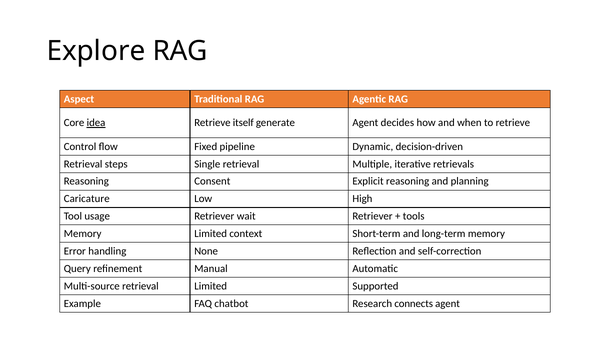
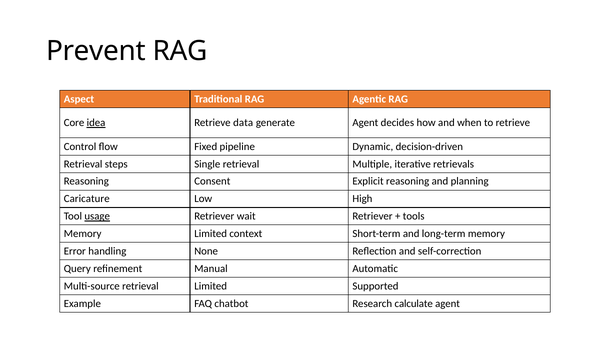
Explore: Explore -> Prevent
itself: itself -> data
usage underline: none -> present
connects: connects -> calculate
